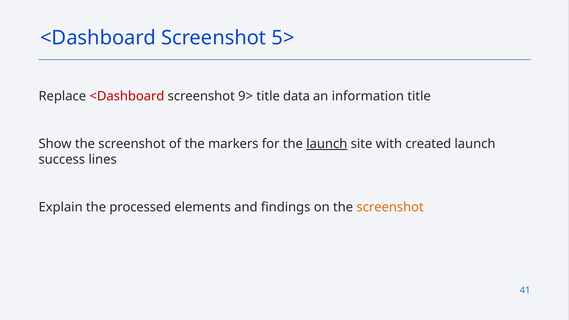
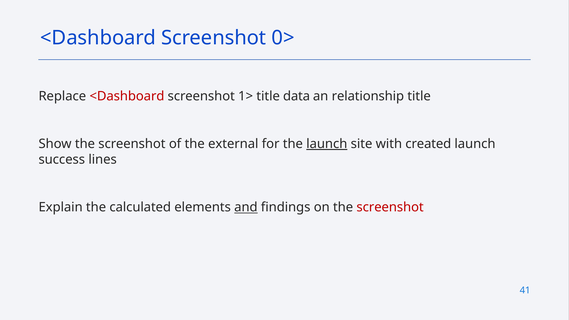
5>: 5> -> 0>
9>: 9> -> 1>
information: information -> relationship
markers: markers -> external
processed: processed -> calculated
and underline: none -> present
screenshot at (390, 207) colour: orange -> red
